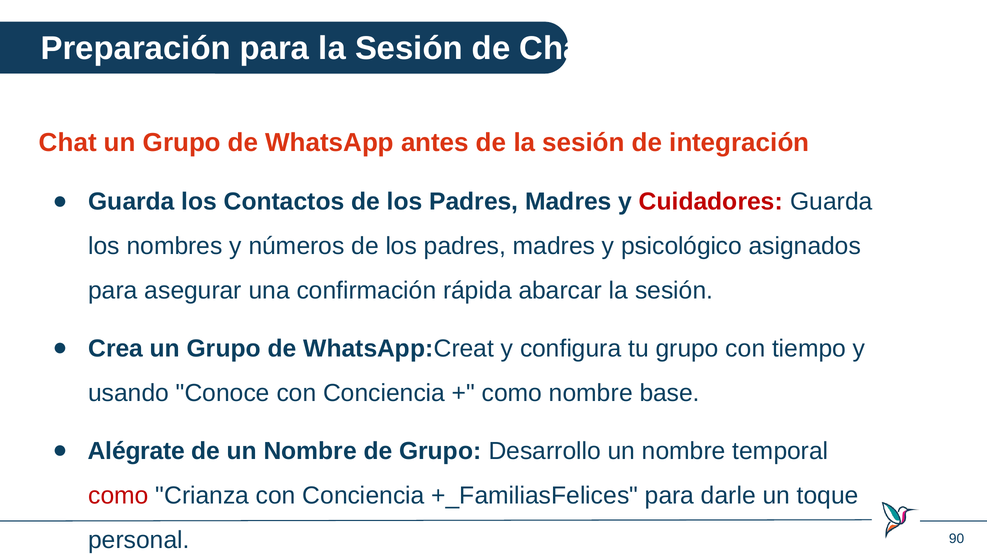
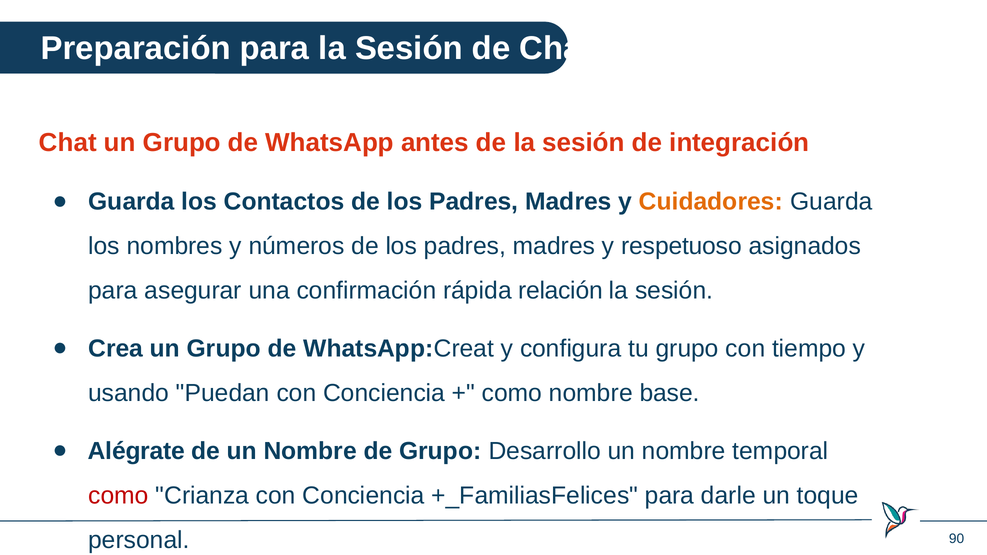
Cuidadores colour: red -> orange
psicológico: psicológico -> respetuoso
abarcar: abarcar -> relación
Conoce: Conoce -> Puedan
